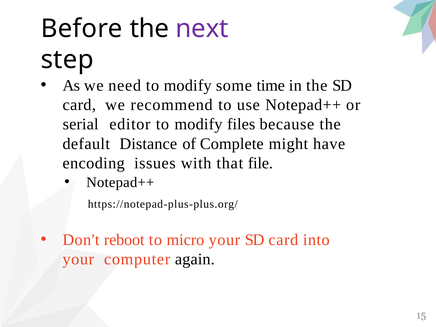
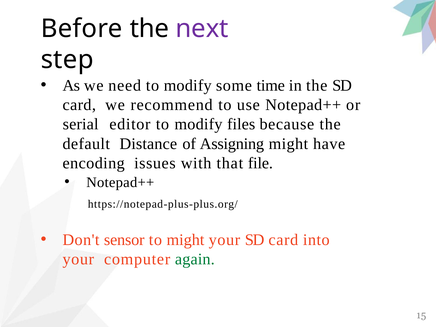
Complete: Complete -> Assigning
reboot: reboot -> sensor
to micro: micro -> might
again colour: black -> green
